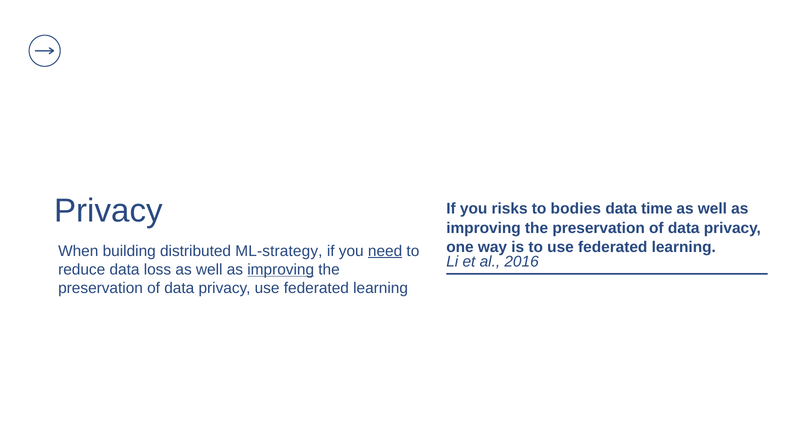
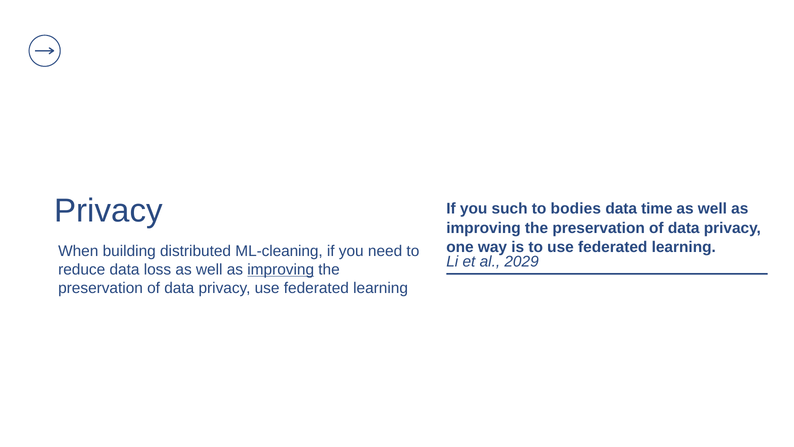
risks: risks -> such
ML-strategy: ML-strategy -> ML-cleaning
need underline: present -> none
2016: 2016 -> 2029
